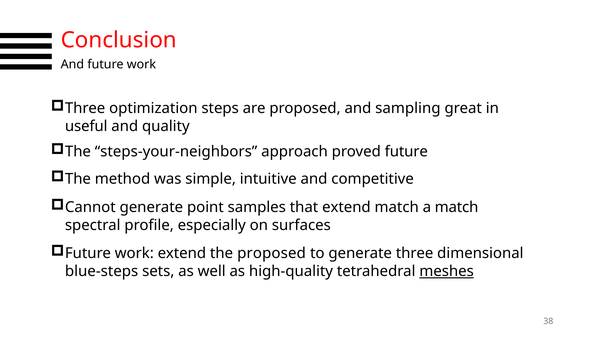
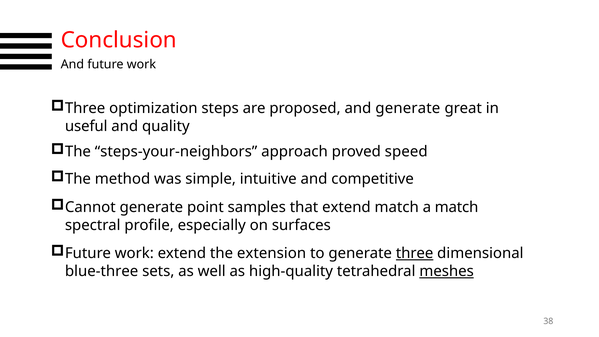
and sampling: sampling -> generate
proved future: future -> speed
the proposed: proposed -> extension
three at (415, 253) underline: none -> present
blue-steps: blue-steps -> blue-three
